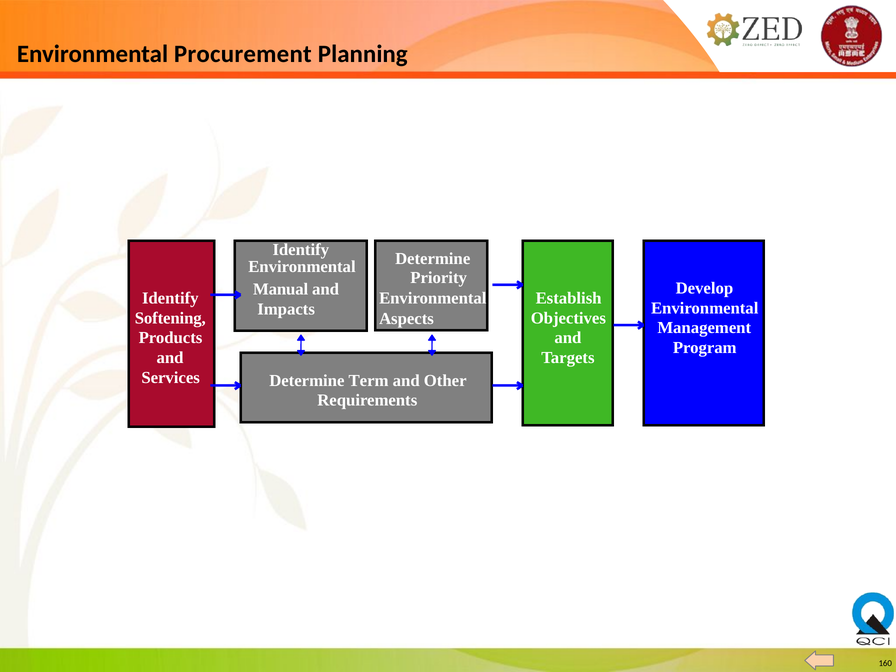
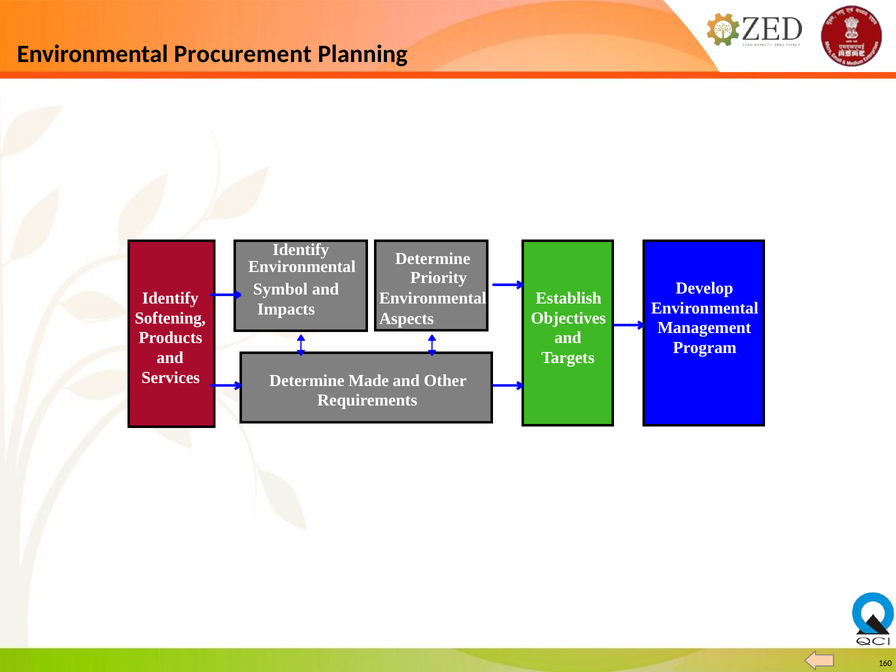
Manual: Manual -> Symbol
Term: Term -> Made
